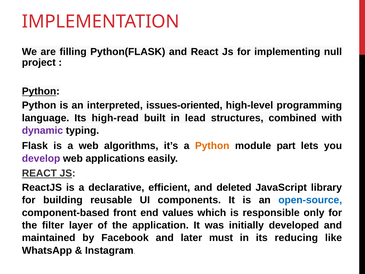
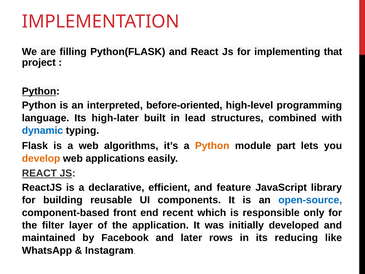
null: null -> that
issues-oriented: issues-oriented -> before-oriented
high-read: high-read -> high-later
dynamic colour: purple -> blue
develop colour: purple -> orange
deleted: deleted -> feature
values: values -> recent
must: must -> rows
